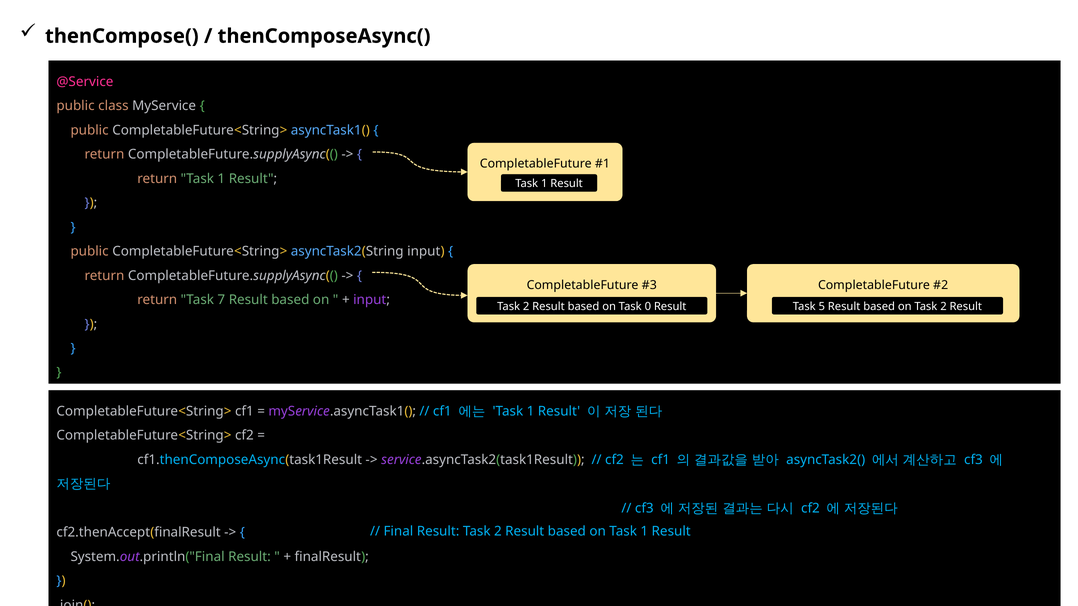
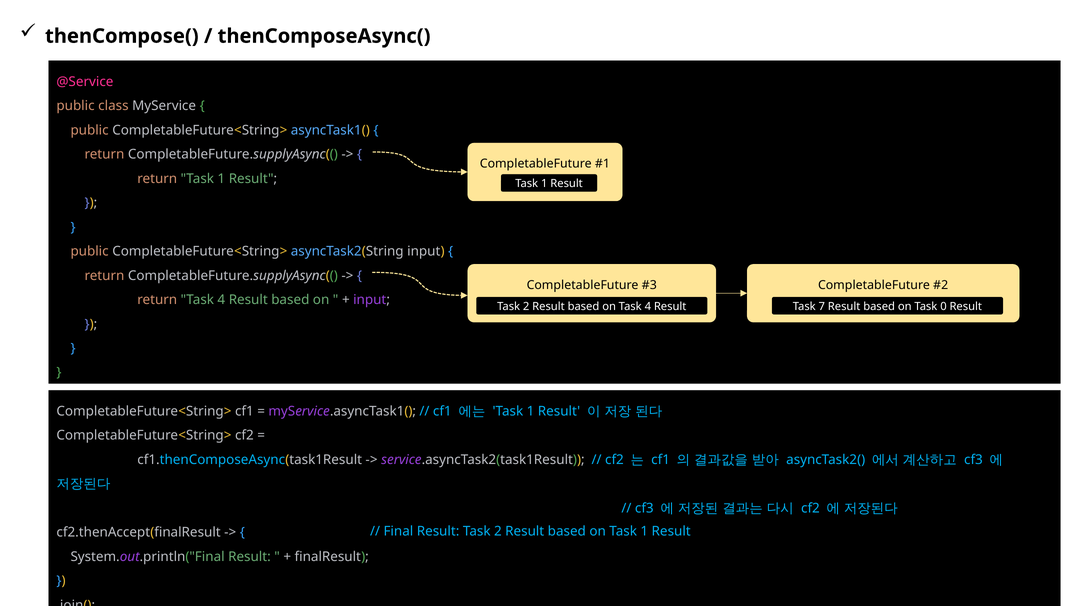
return Task 7: 7 -> 4
on Task 0: 0 -> 4
5: 5 -> 7
on Task 2: 2 -> 0
